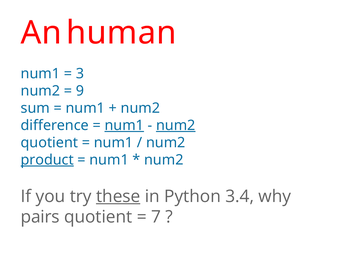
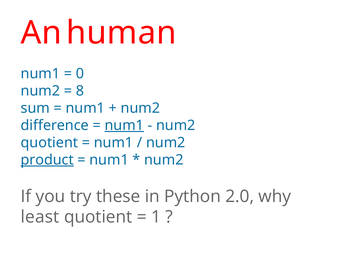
3: 3 -> 0
9: 9 -> 8
num2 at (176, 125) underline: present -> none
these underline: present -> none
3.4: 3.4 -> 2.0
pairs: pairs -> least
7: 7 -> 1
